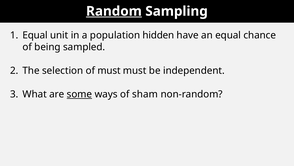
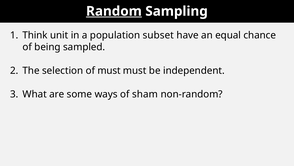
Equal at (35, 35): Equal -> Think
hidden: hidden -> subset
some underline: present -> none
